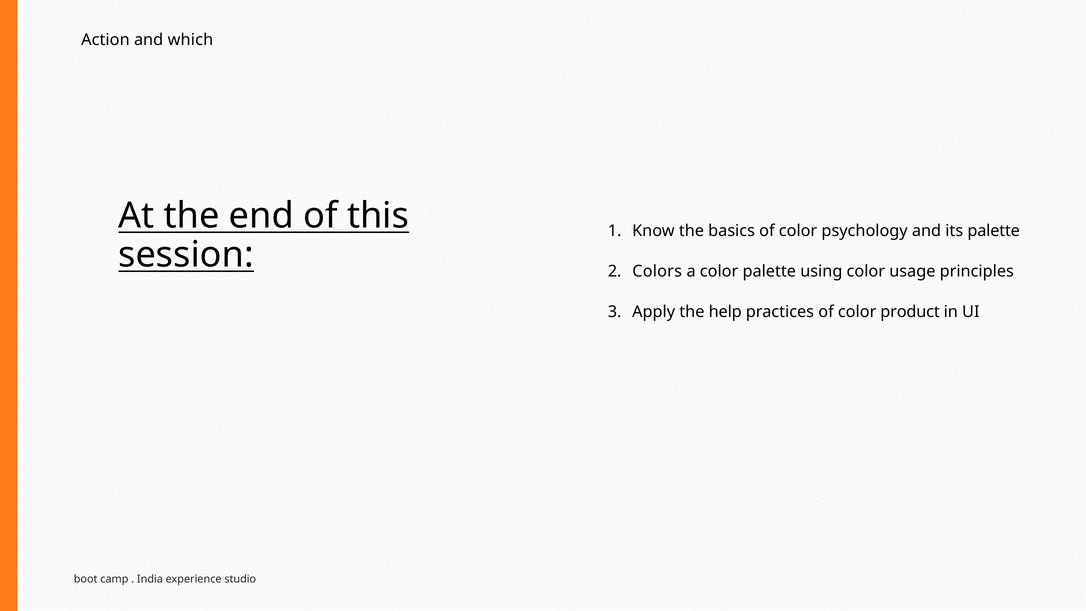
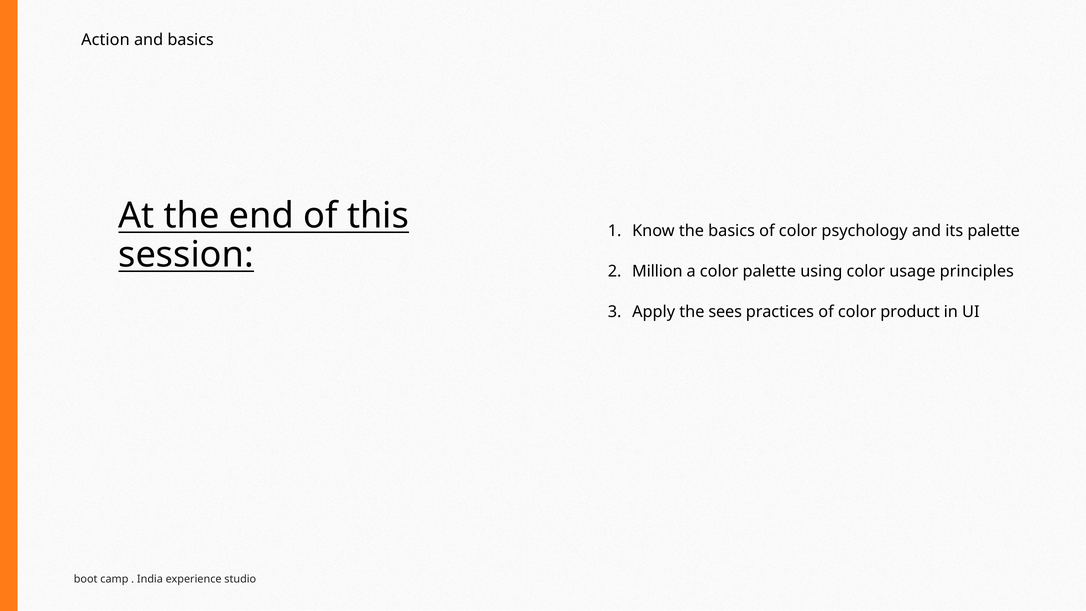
and which: which -> basics
Colors: Colors -> Million
help: help -> sees
